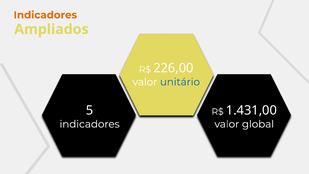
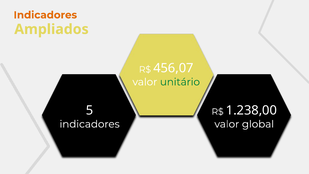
226,00: 226,00 -> 456,07
unitário colour: blue -> green
1.431,00: 1.431,00 -> 1.238,00
